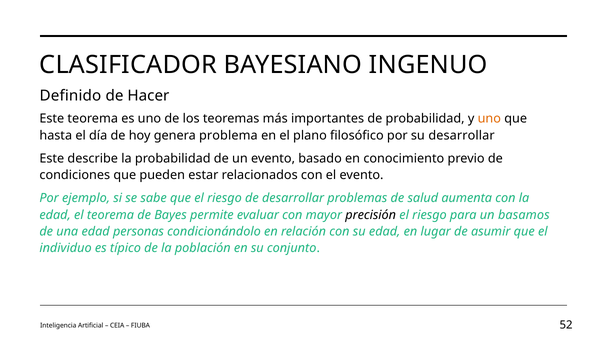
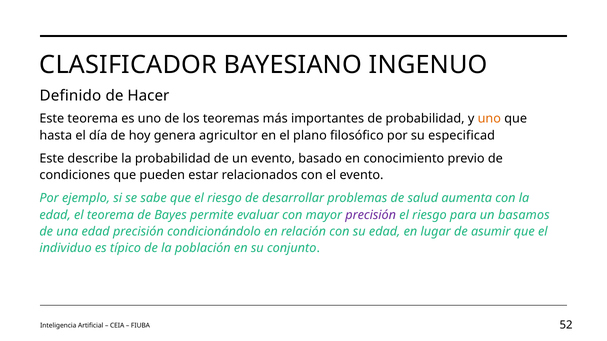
problema: problema -> agricultor
su desarrollar: desarrollar -> especificad
precisión at (371, 215) colour: black -> purple
edad personas: personas -> precisión
